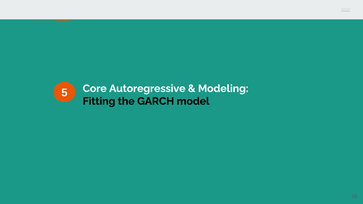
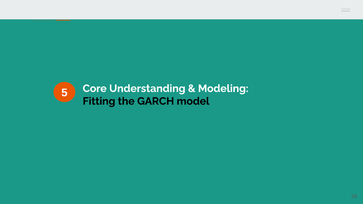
Autoregressive: Autoregressive -> Understanding
